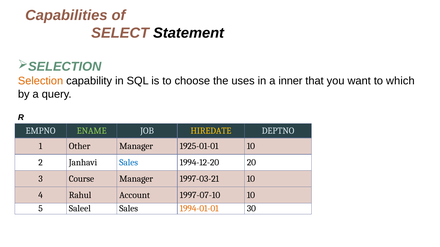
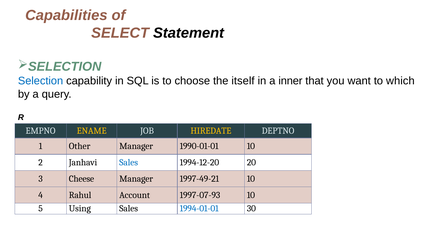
Selection colour: orange -> blue
uses: uses -> itself
ENAME colour: light green -> yellow
1925-01-01: 1925-01-01 -> 1990-01-01
Course: Course -> Cheese
1997-03-21: 1997-03-21 -> 1997-49-21
1997-07-10: 1997-07-10 -> 1997-07-93
Saleel: Saleel -> Using
1994-01-01 colour: orange -> blue
